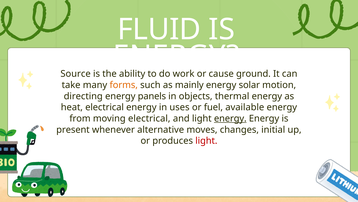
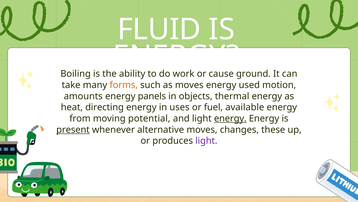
Source: Source -> Boiling
as mainly: mainly -> moves
solar: solar -> used
directing: directing -> amounts
heat electrical: electrical -> directing
moving electrical: electrical -> potential
present underline: none -> present
initial: initial -> these
light at (206, 140) colour: red -> purple
